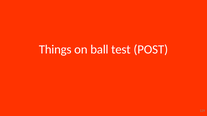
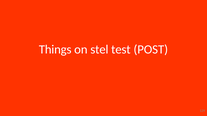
ball: ball -> stel
